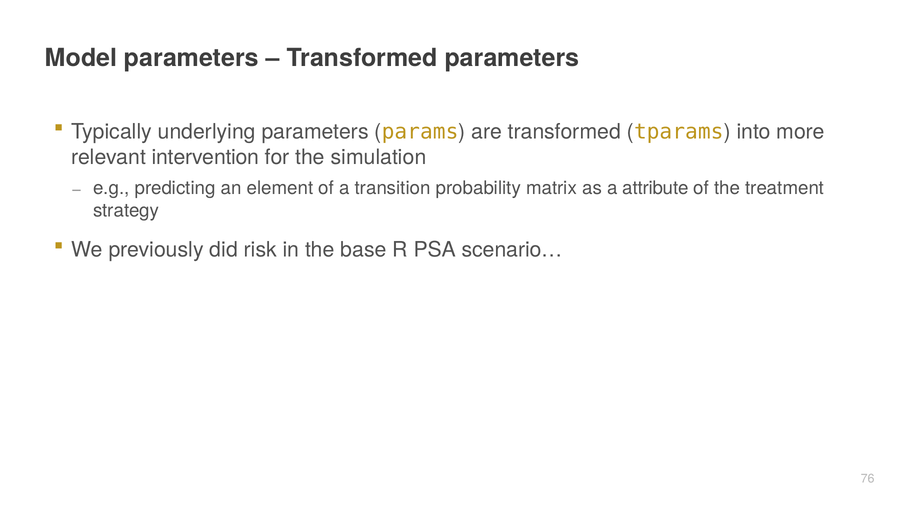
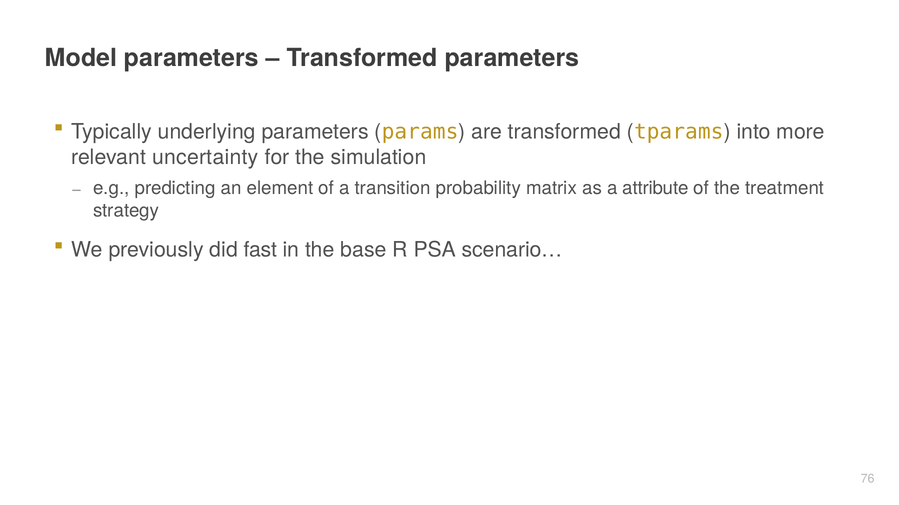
intervention: intervention -> uncertainty
risk: risk -> fast
